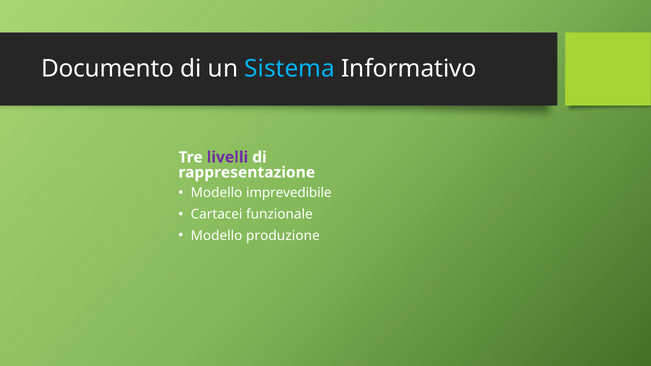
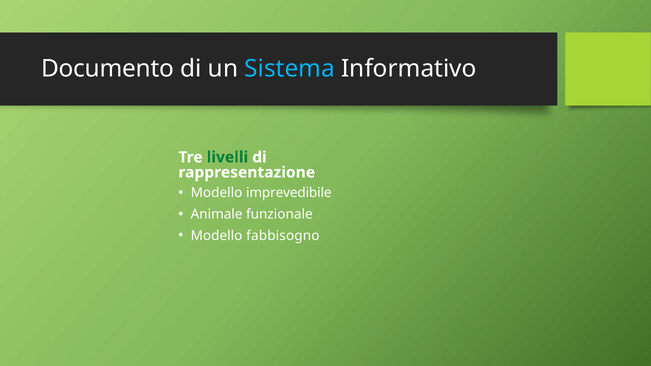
livelli colour: purple -> green
Cartacei: Cartacei -> Animale
produzione: produzione -> fabbisogno
